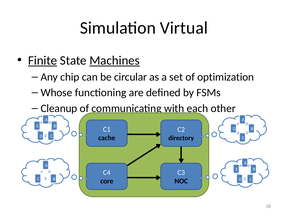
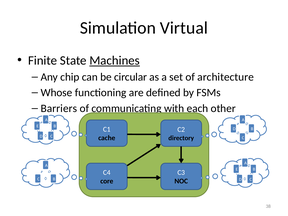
Finite underline: present -> none
optimization: optimization -> architecture
Cleanup: Cleanup -> Barriers
